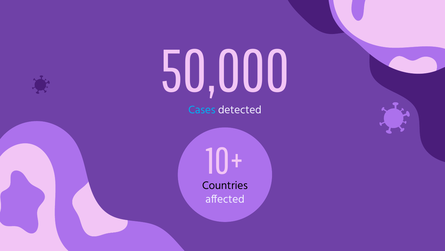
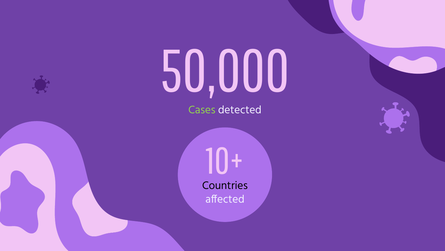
Cases colour: light blue -> light green
